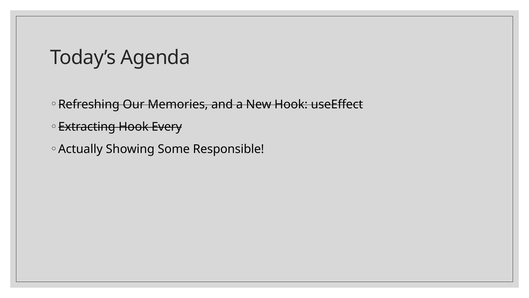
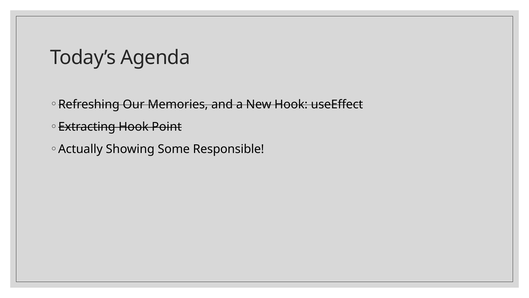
Every: Every -> Point
